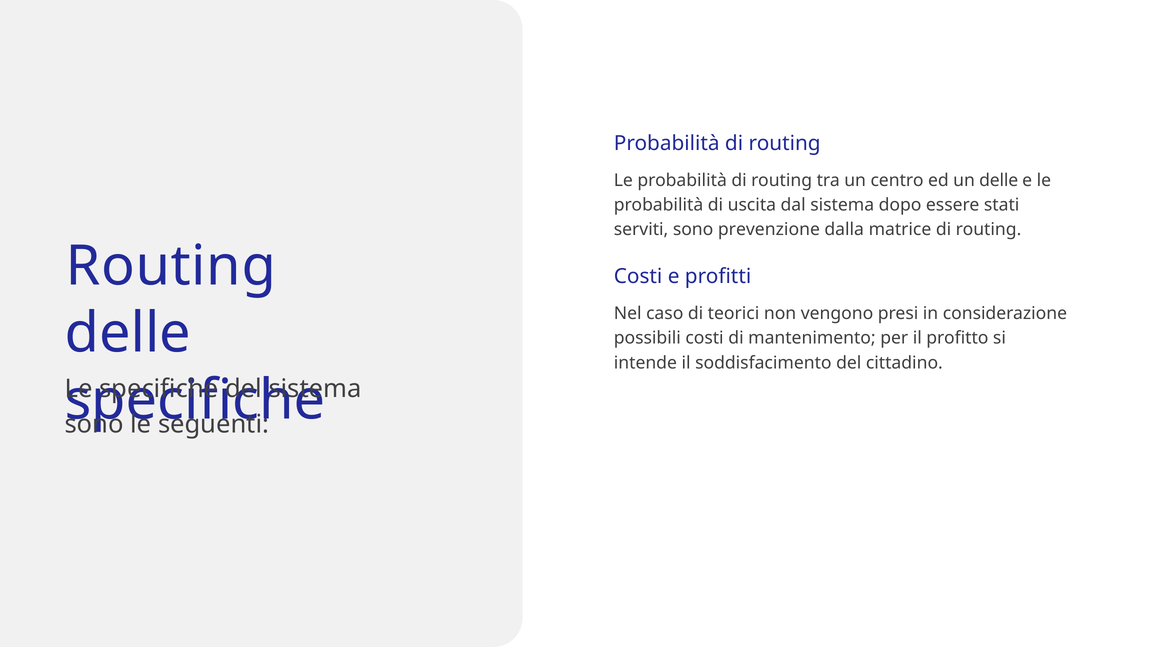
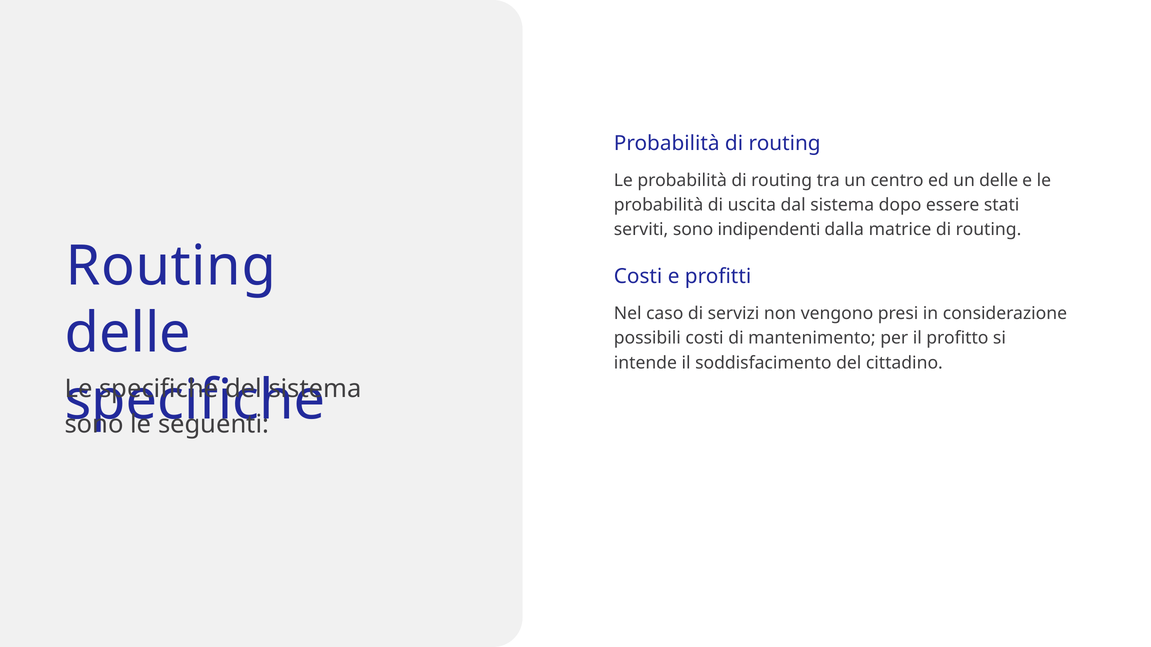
prevenzione: prevenzione -> indipendenti
teorici: teorici -> servizi
